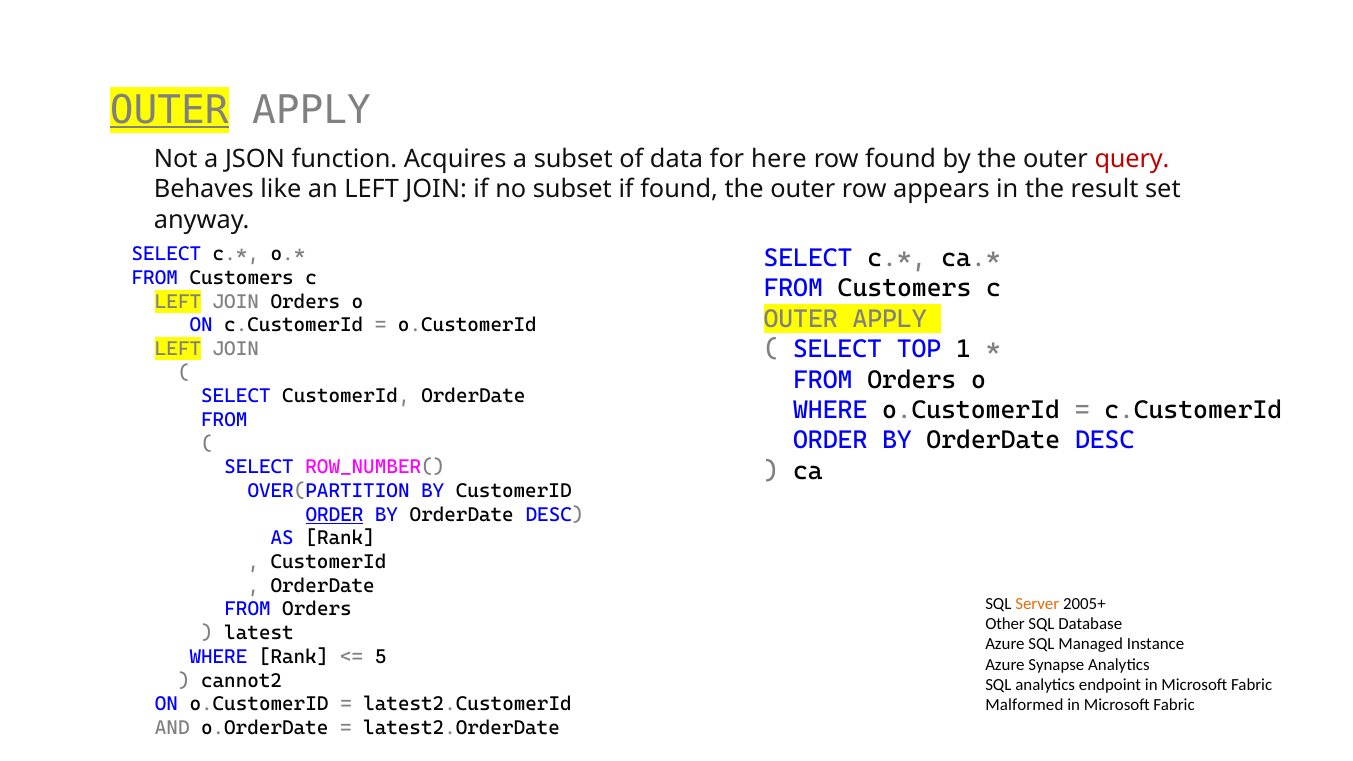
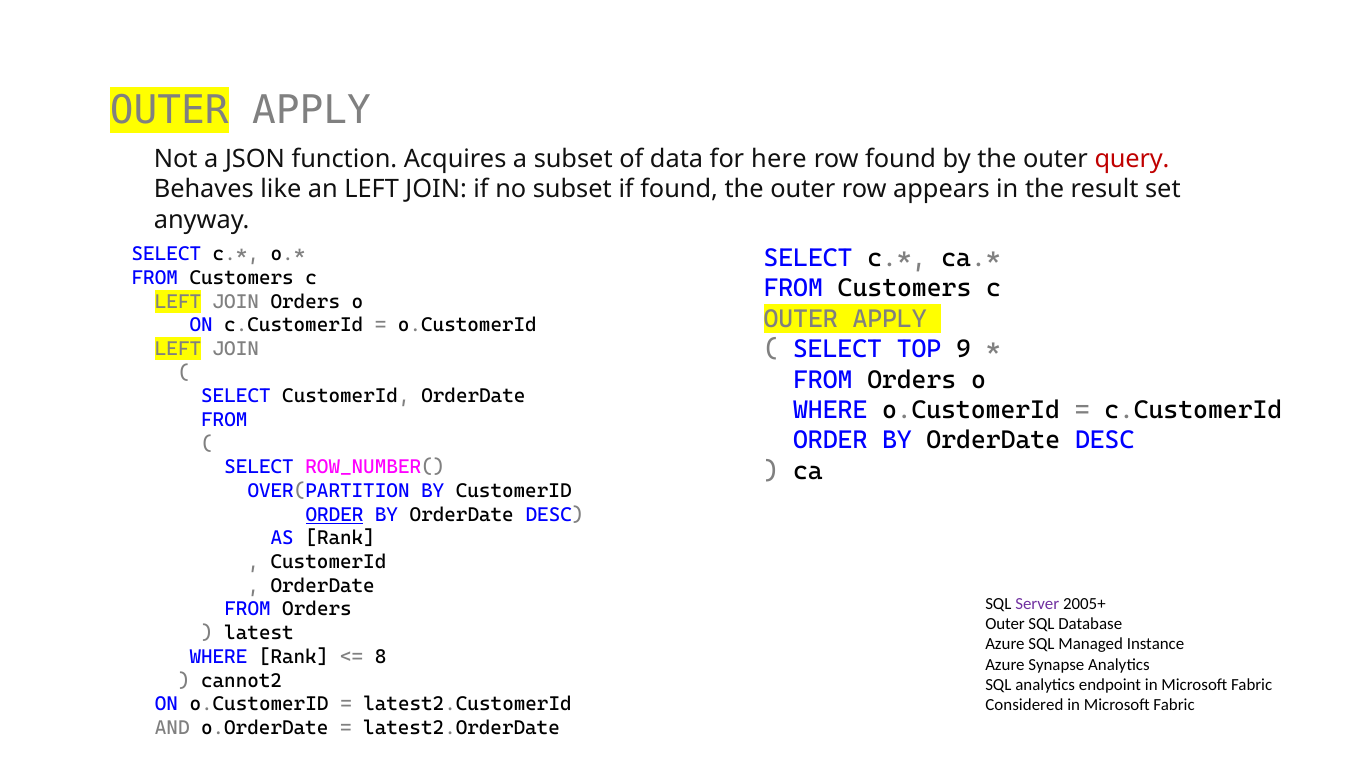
OUTER at (169, 110) underline: present -> none
1: 1 -> 9
Server colour: orange -> purple
Other at (1005, 624): Other -> Outer
5: 5 -> 8
Malformed: Malformed -> Considered
